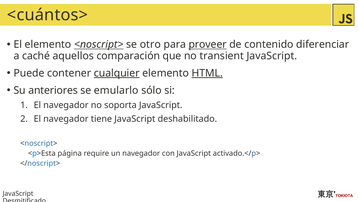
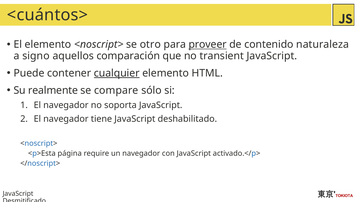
<noscript> at (99, 44) underline: present -> none
diferenciar: diferenciar -> naturaleza
caché: caché -> signo
HTML underline: present -> none
anteriores: anteriores -> realmente
emularlo: emularlo -> compare
